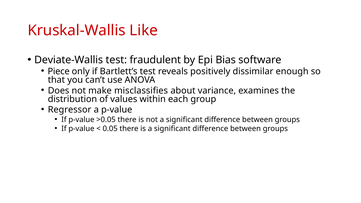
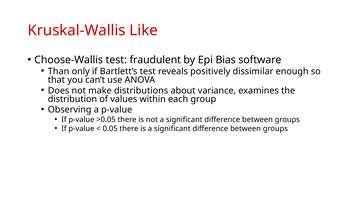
Deviate-Wallis: Deviate-Wallis -> Choose-Wallis
Piece: Piece -> Than
misclassifies: misclassifies -> distributions
Regressor: Regressor -> Observing
